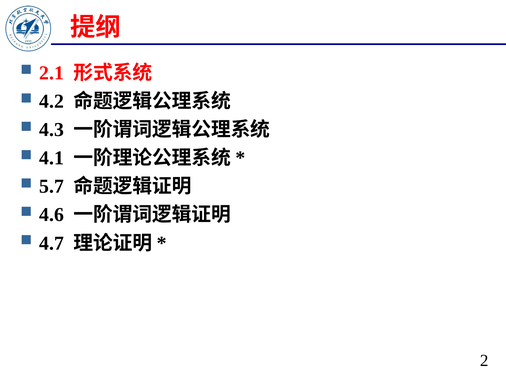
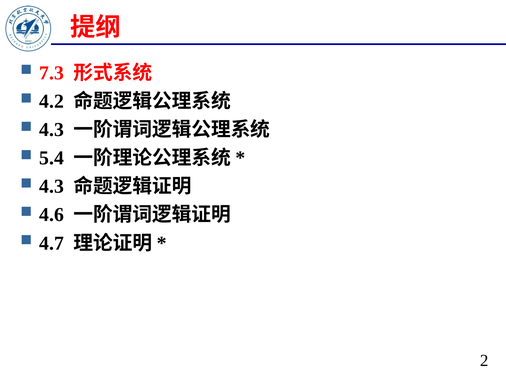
2.1: 2.1 -> 7.3
4.1: 4.1 -> 5.4
5.7 at (52, 186): 5.7 -> 4.3
